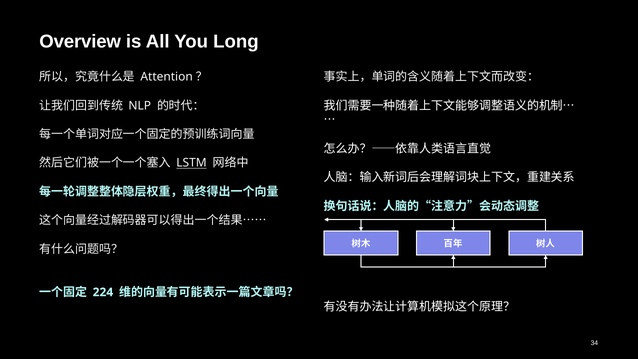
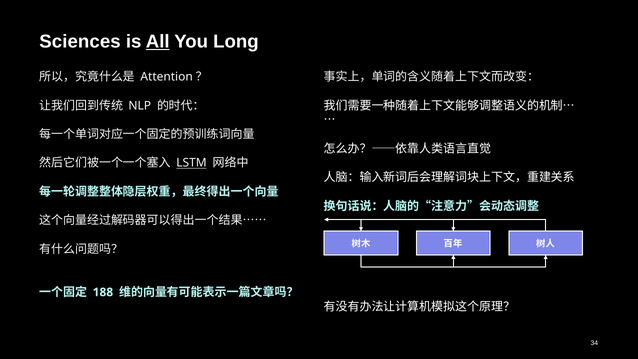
Overview: Overview -> Sciences
All underline: none -> present
224: 224 -> 188
